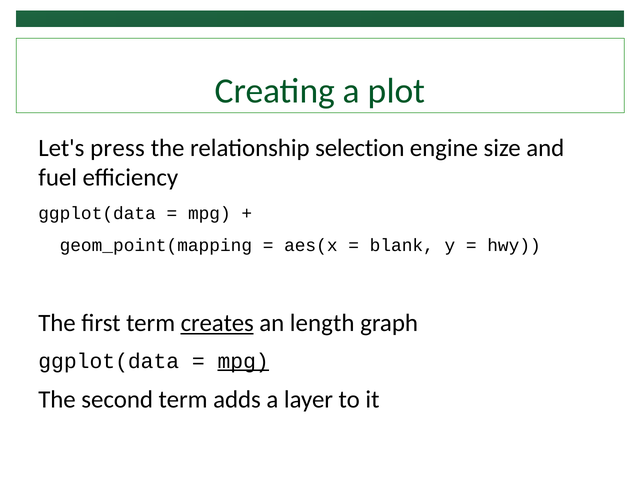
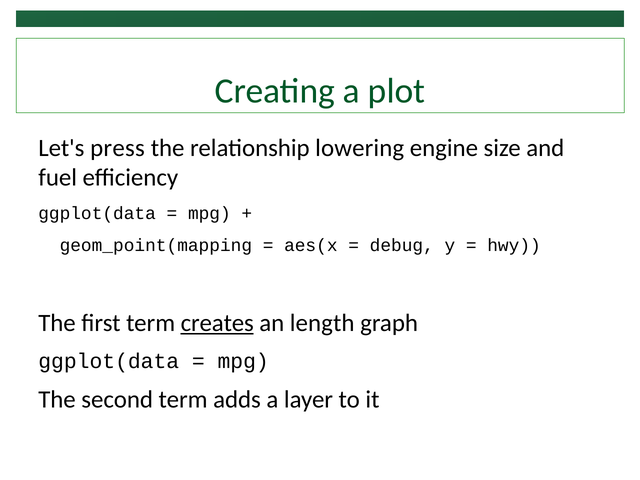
selection: selection -> lowering
blank: blank -> debug
mpg at (243, 361) underline: present -> none
